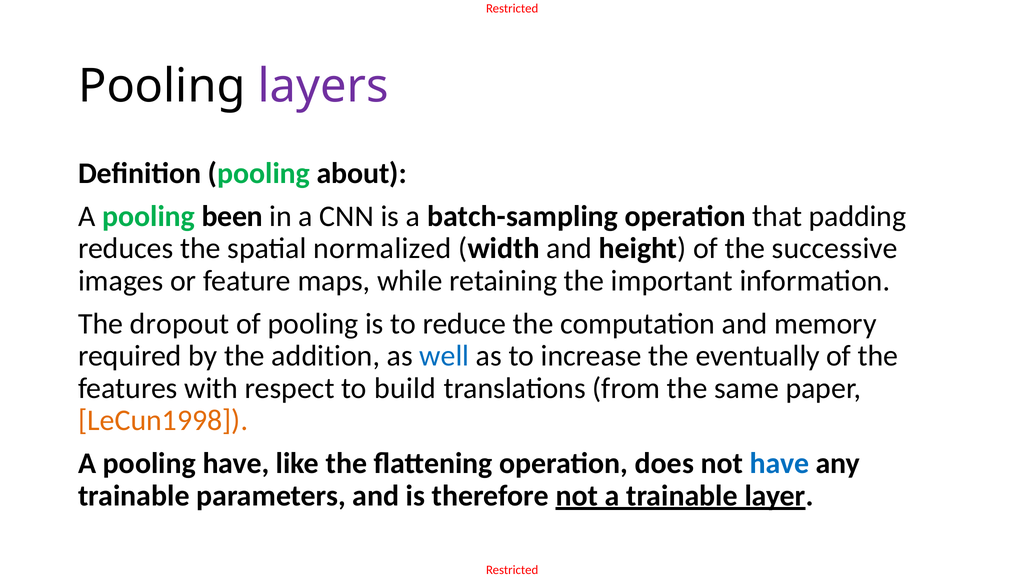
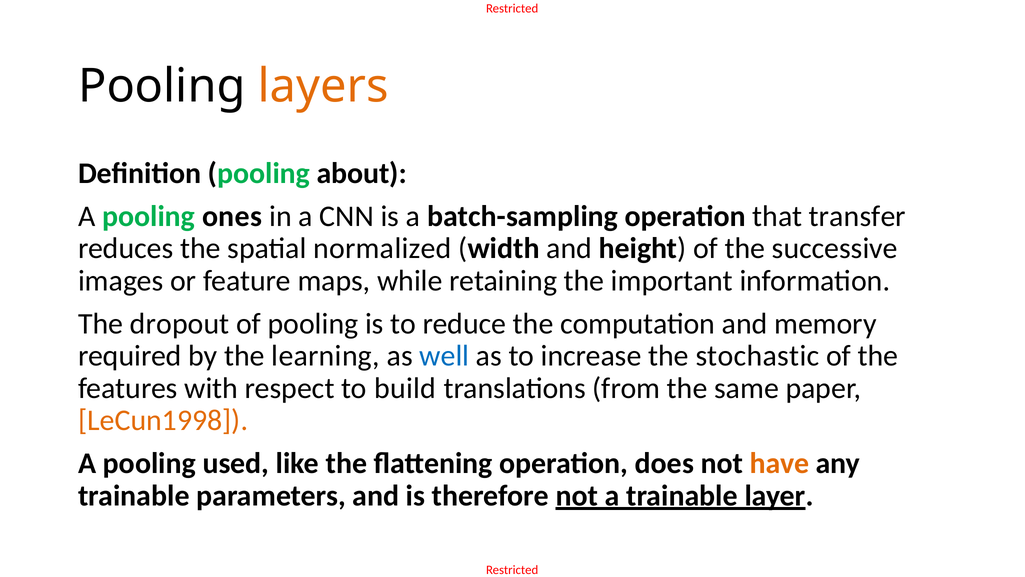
layers colour: purple -> orange
been: been -> ones
padding: padding -> transfer
addition: addition -> learning
eventually: eventually -> stochastic
pooling have: have -> used
have at (779, 463) colour: blue -> orange
